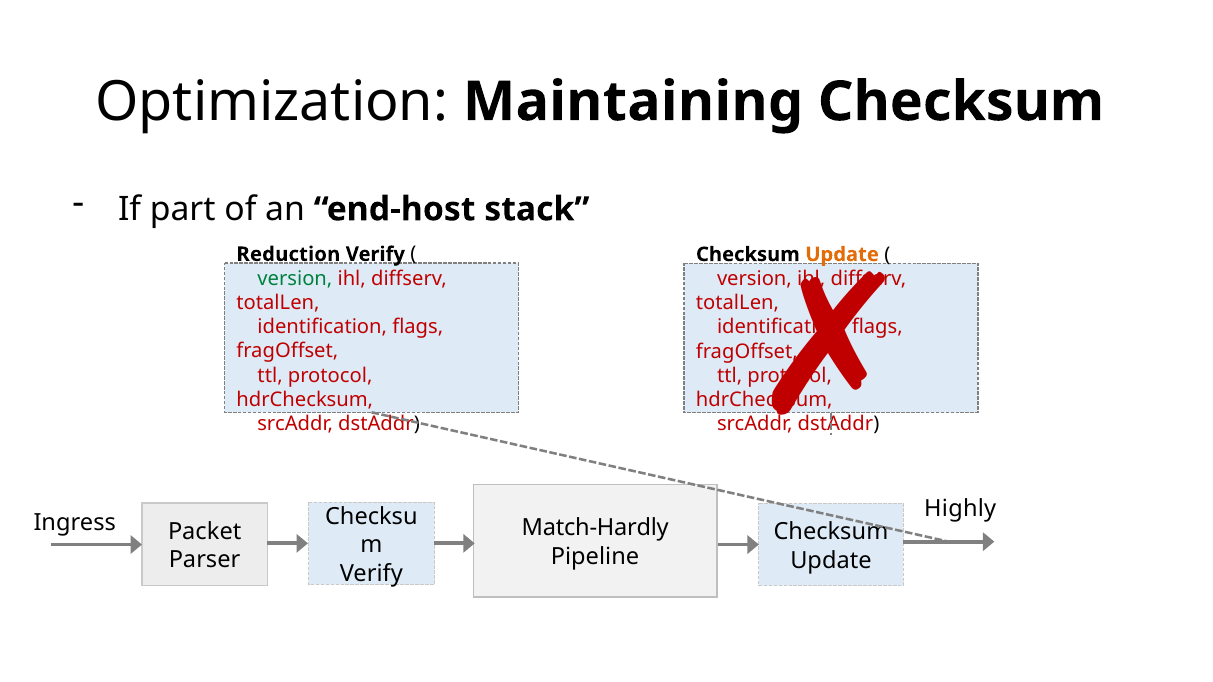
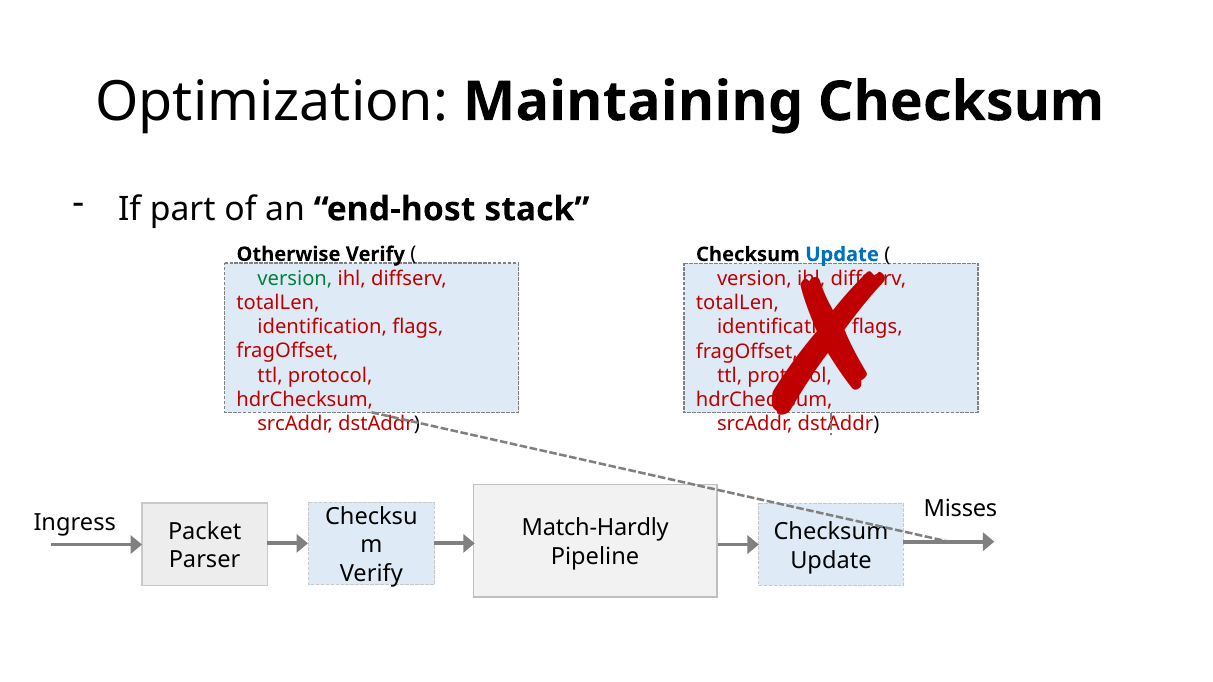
Reduction: Reduction -> Otherwise
Update at (842, 255) colour: orange -> blue
Highly: Highly -> Misses
